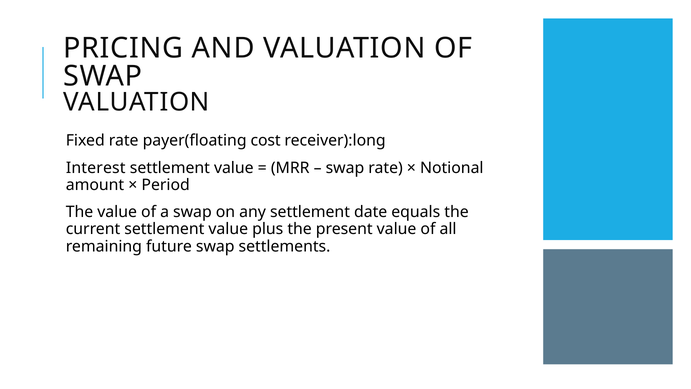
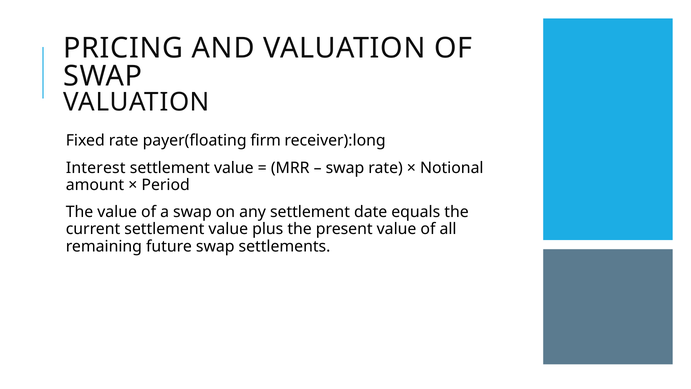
cost: cost -> firm
